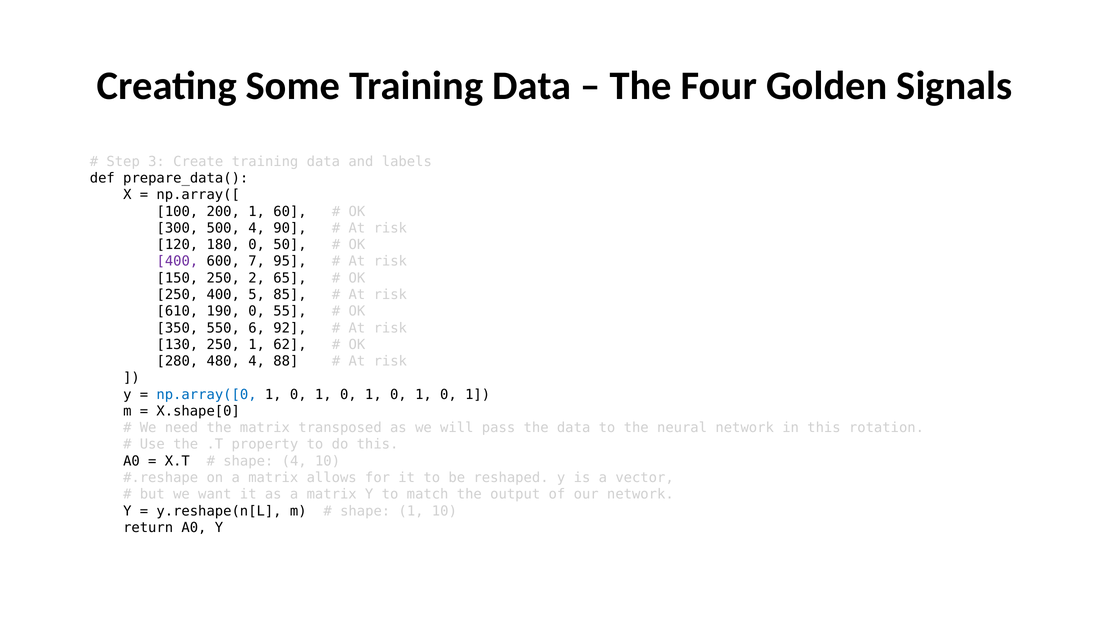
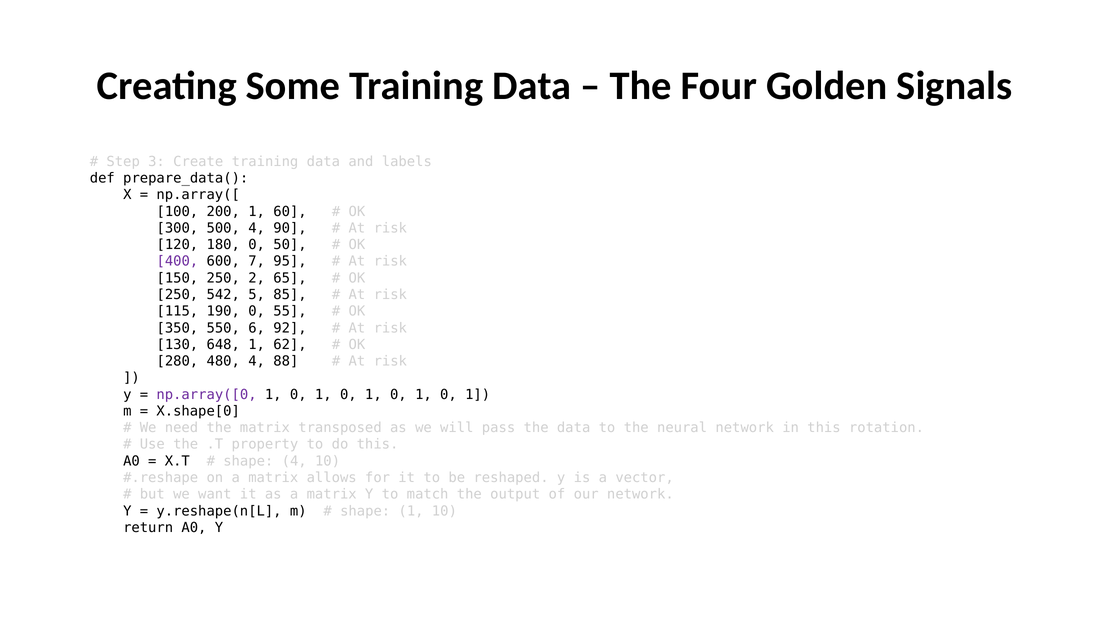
250 400: 400 -> 542
610: 610 -> 115
130 250: 250 -> 648
np.array([0 colour: blue -> purple
